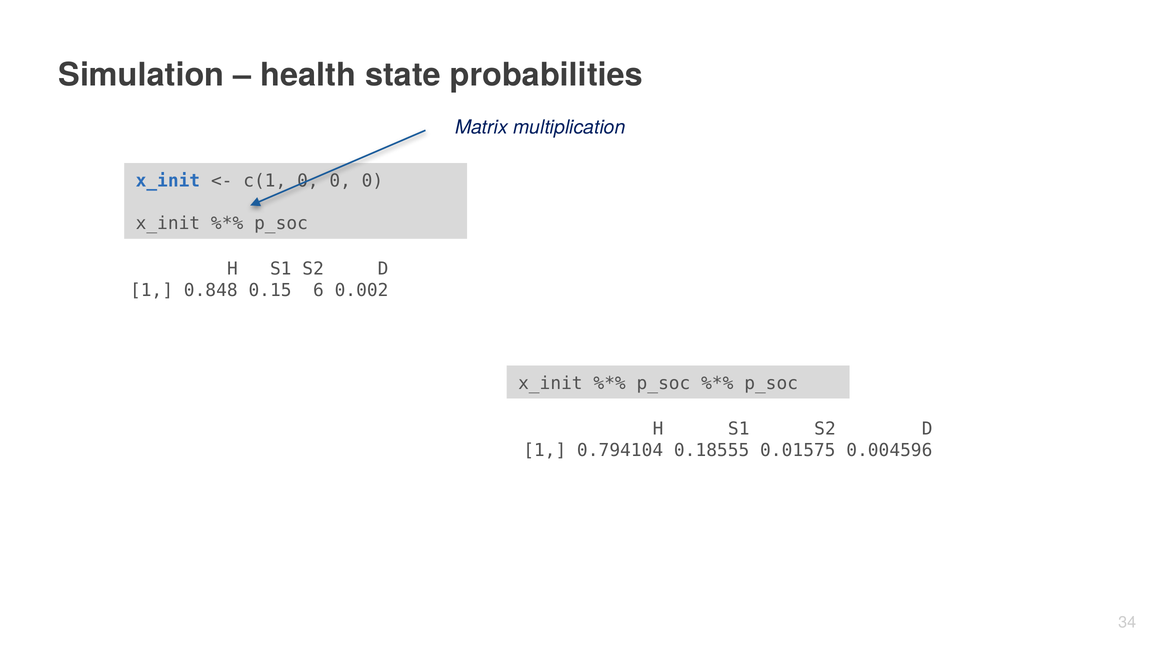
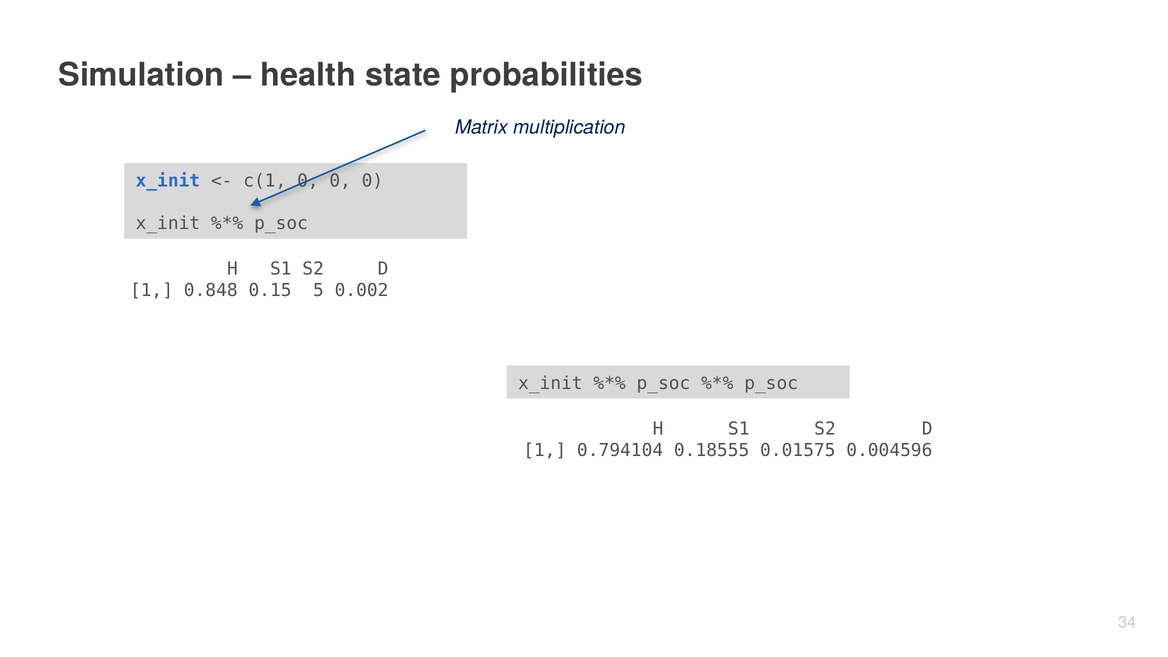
6: 6 -> 5
